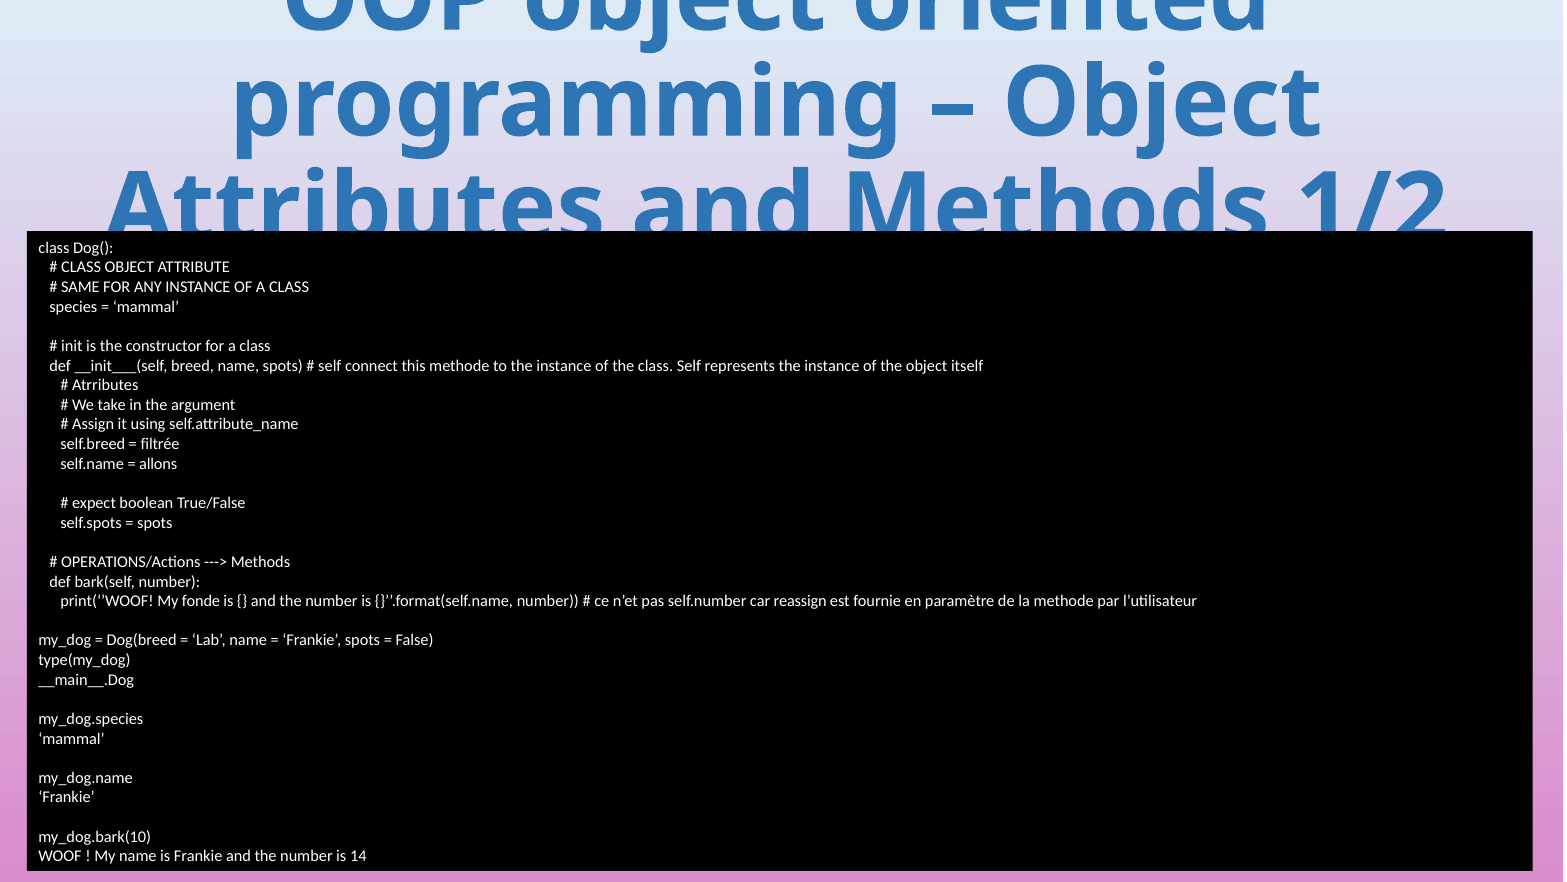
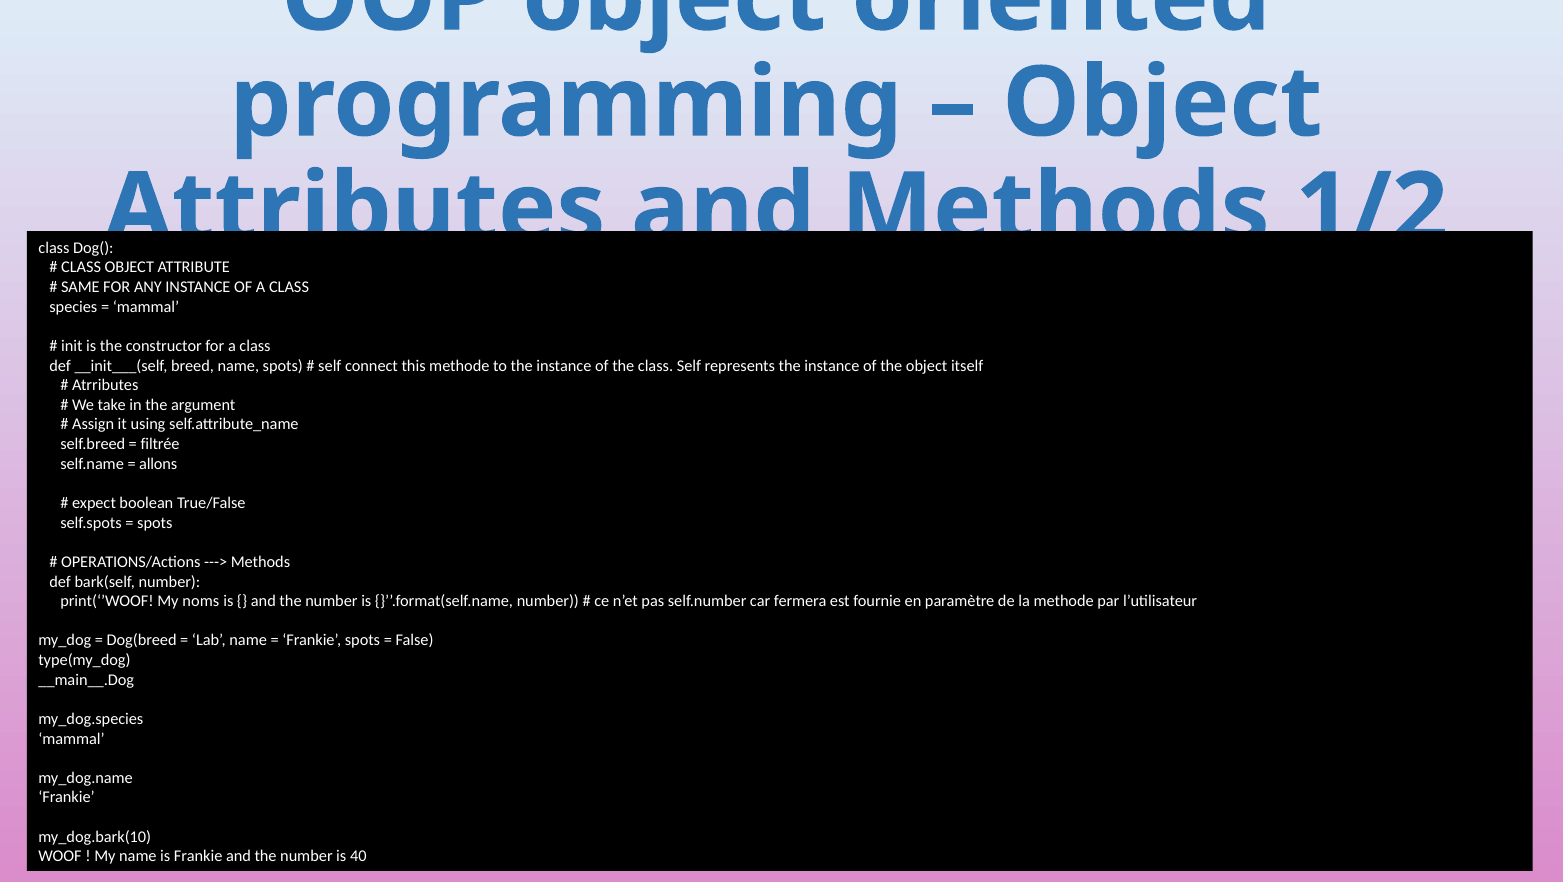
fonde: fonde -> noms
reassign: reassign -> fermera
14: 14 -> 40
